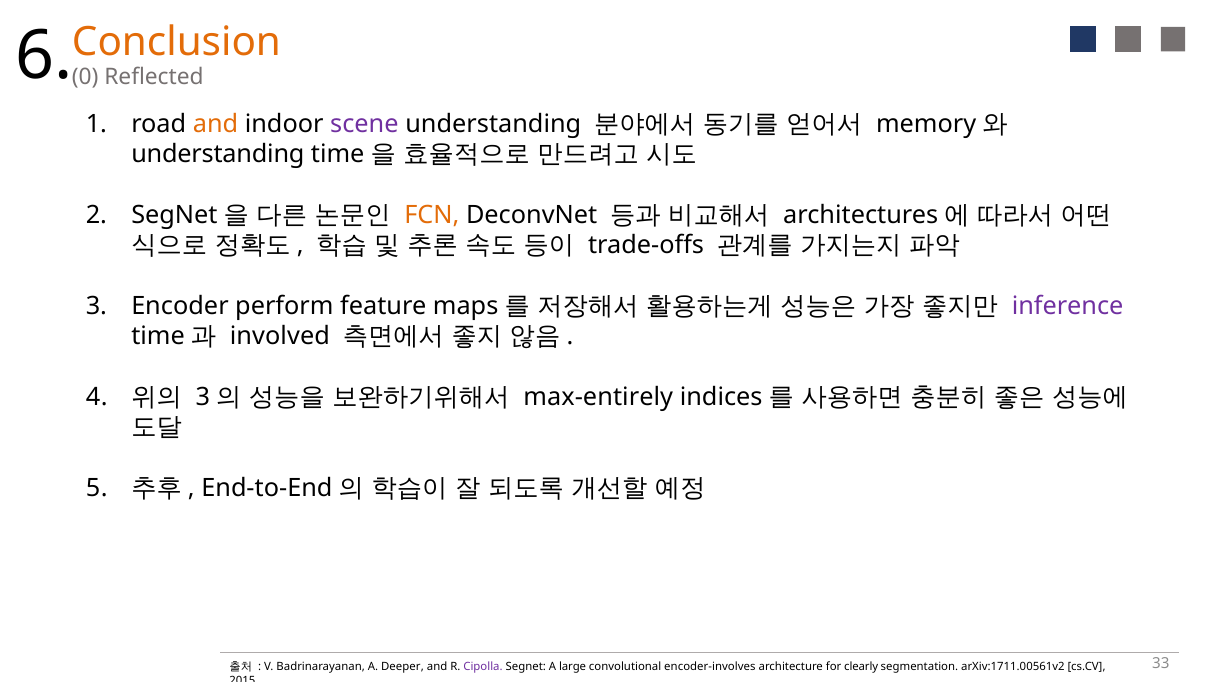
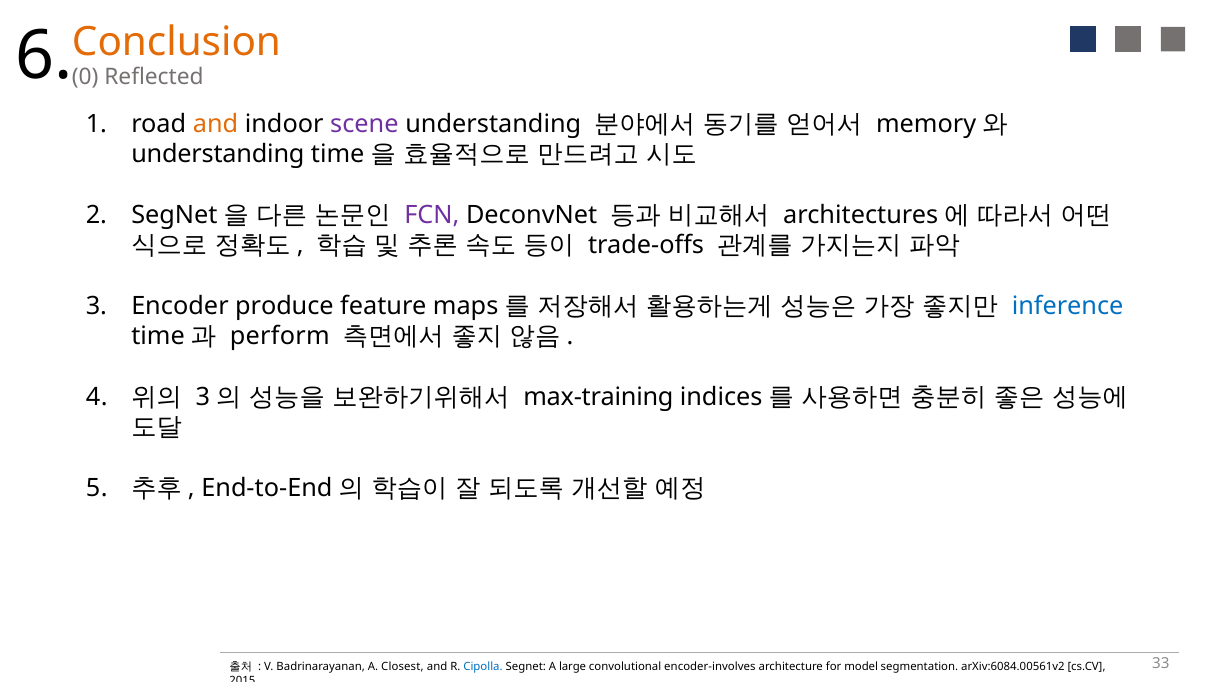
FCN colour: orange -> purple
perform: perform -> produce
inference colour: purple -> blue
involved: involved -> perform
max-entirely: max-entirely -> max-training
Deeper: Deeper -> Closest
Cipolla colour: purple -> blue
clearly: clearly -> model
arXiv:1711.00561v2: arXiv:1711.00561v2 -> arXiv:6084.00561v2
